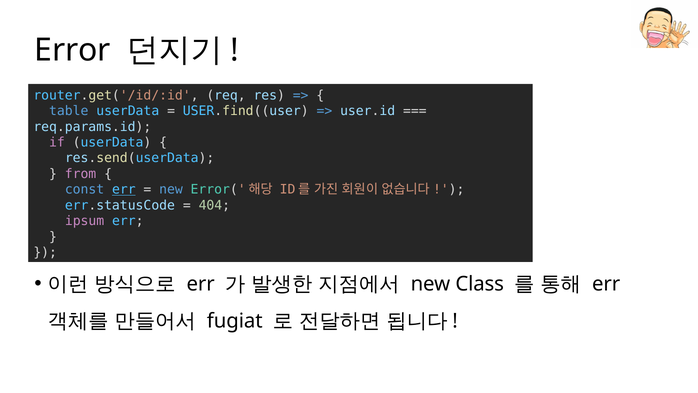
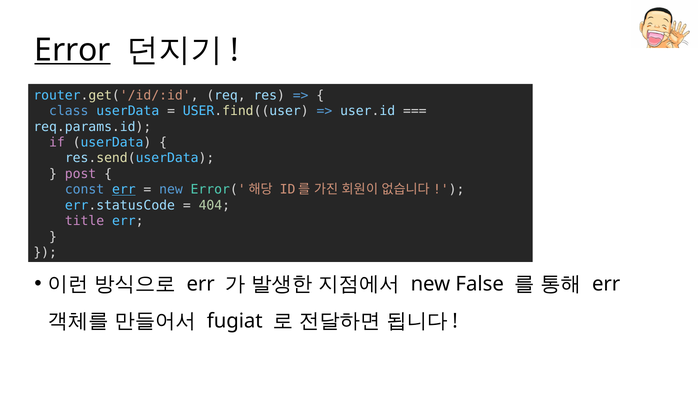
Error underline: none -> present
table: table -> class
from: from -> post
ipsum: ipsum -> title
Class: Class -> False
